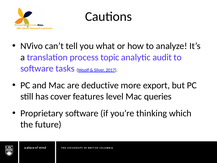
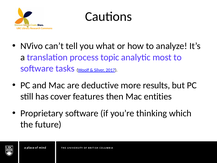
audit: audit -> most
export: export -> results
level: level -> then
queries: queries -> entities
